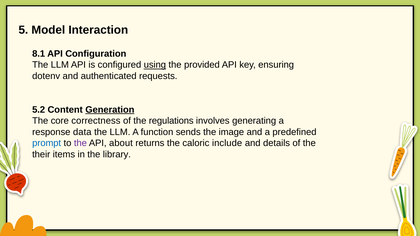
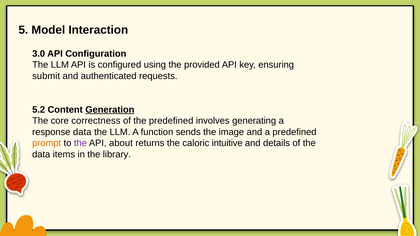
8.1: 8.1 -> 3.0
using underline: present -> none
dotenv: dotenv -> submit
the regulations: regulations -> predefined
prompt colour: blue -> orange
include: include -> intuitive
their at (41, 155): their -> data
